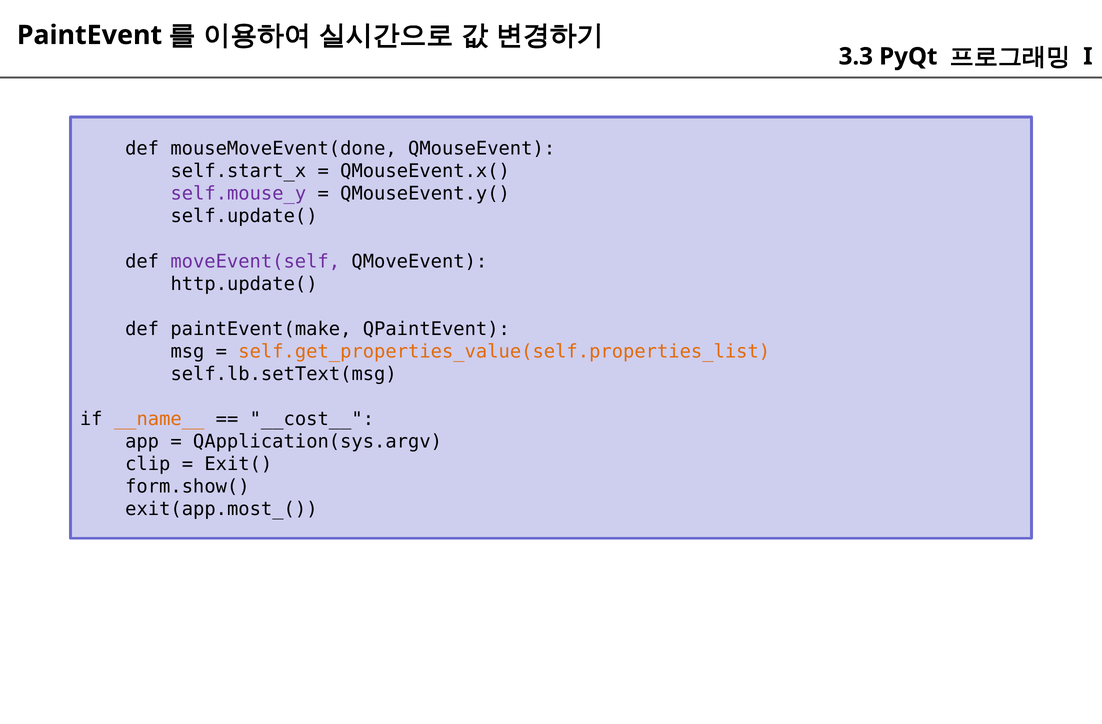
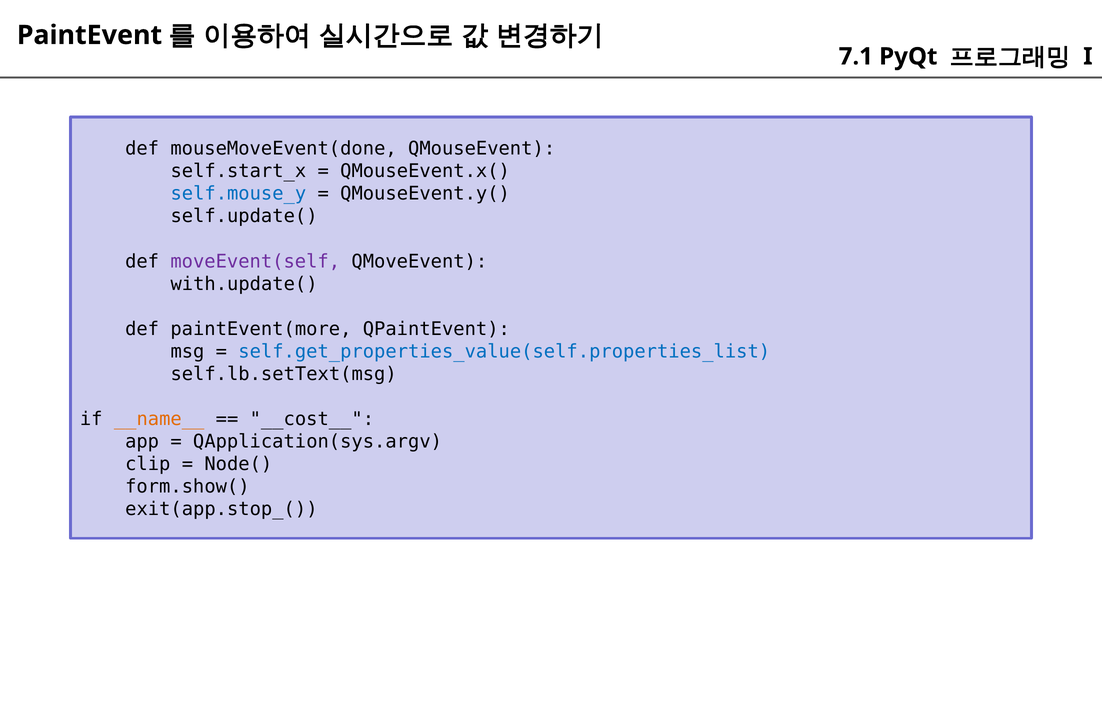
3.3: 3.3 -> 7.1
self.mouse_y colour: purple -> blue
http.update(: http.update( -> with.update(
paintEvent(make: paintEvent(make -> paintEvent(more
self.get_properties_value(self.properties_list colour: orange -> blue
Exit(: Exit( -> Node(
exit(app.most_(: exit(app.most_( -> exit(app.stop_(
